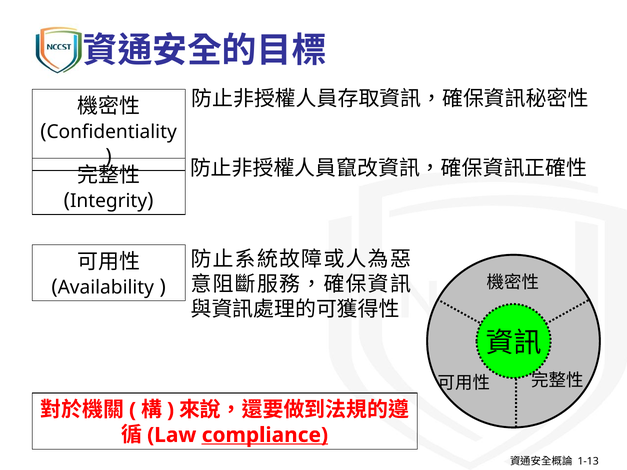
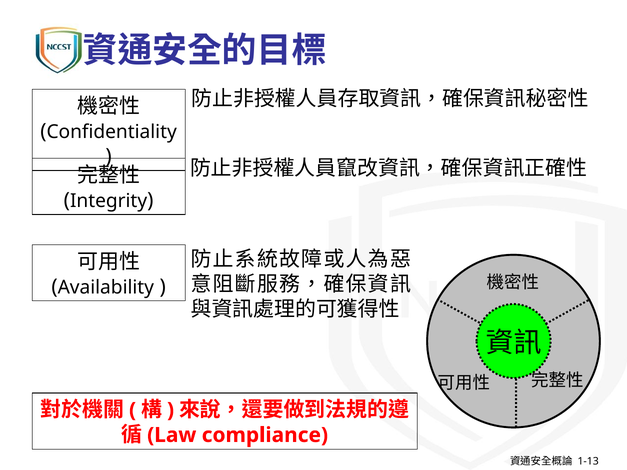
compliance underline: present -> none
